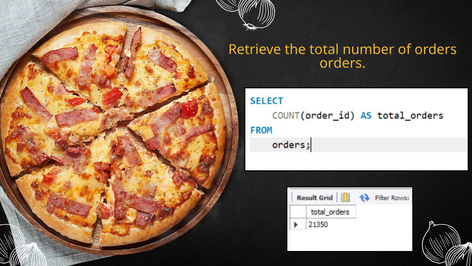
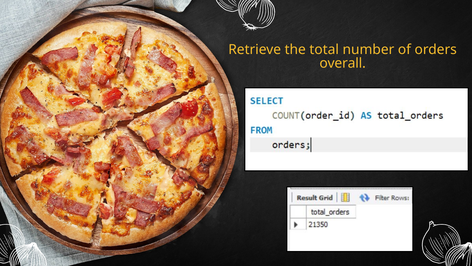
orders at (343, 63): orders -> overall
